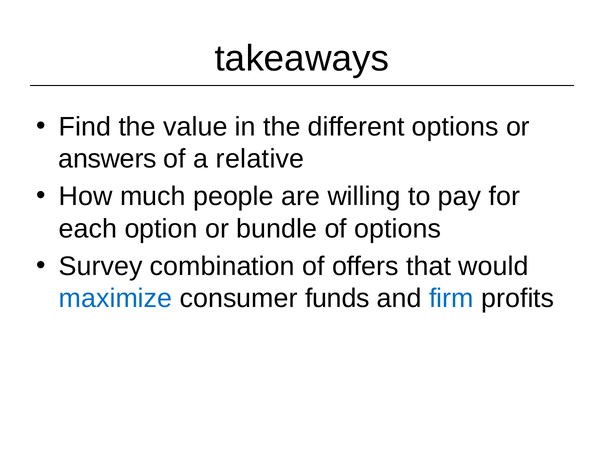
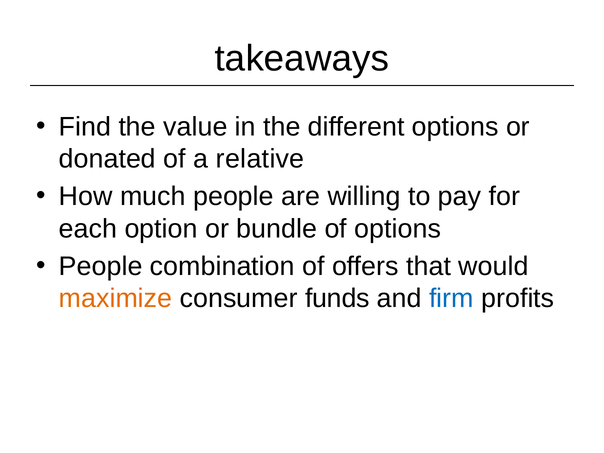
answers: answers -> donated
Survey at (101, 266): Survey -> People
maximize colour: blue -> orange
